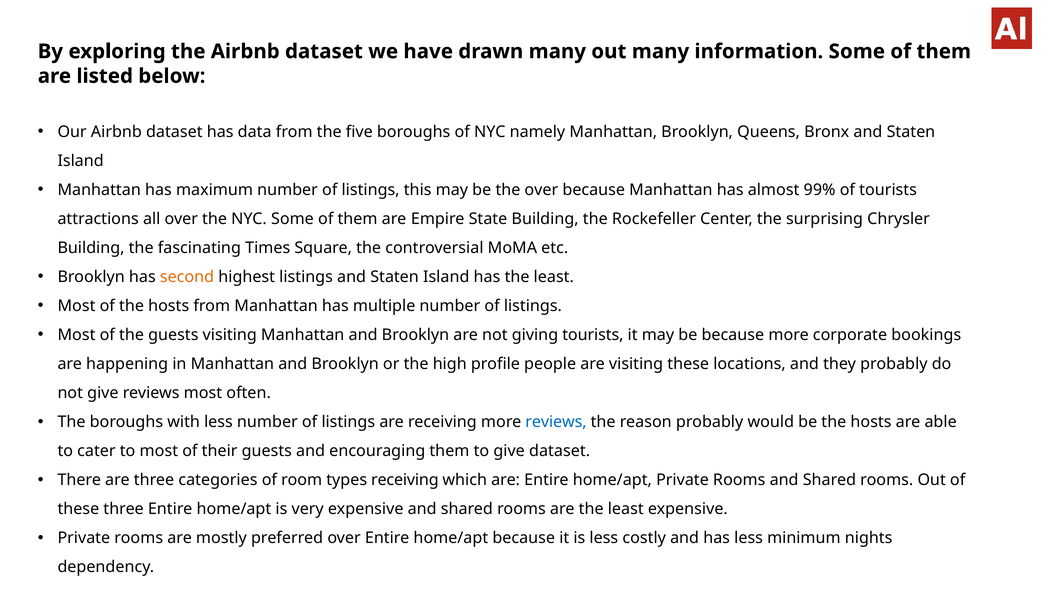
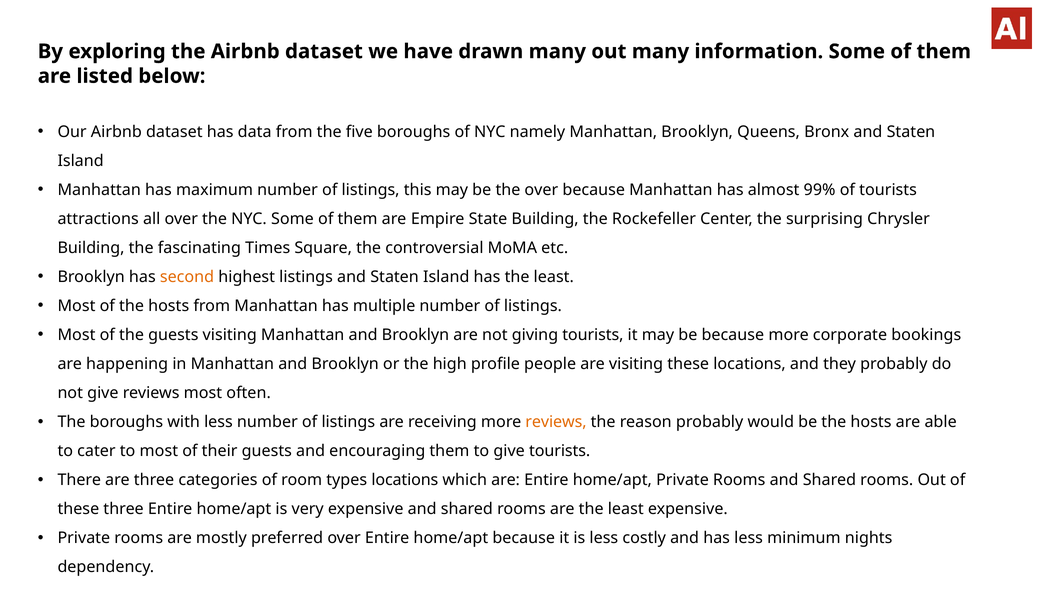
reviews at (556, 422) colour: blue -> orange
give dataset: dataset -> tourists
types receiving: receiving -> locations
